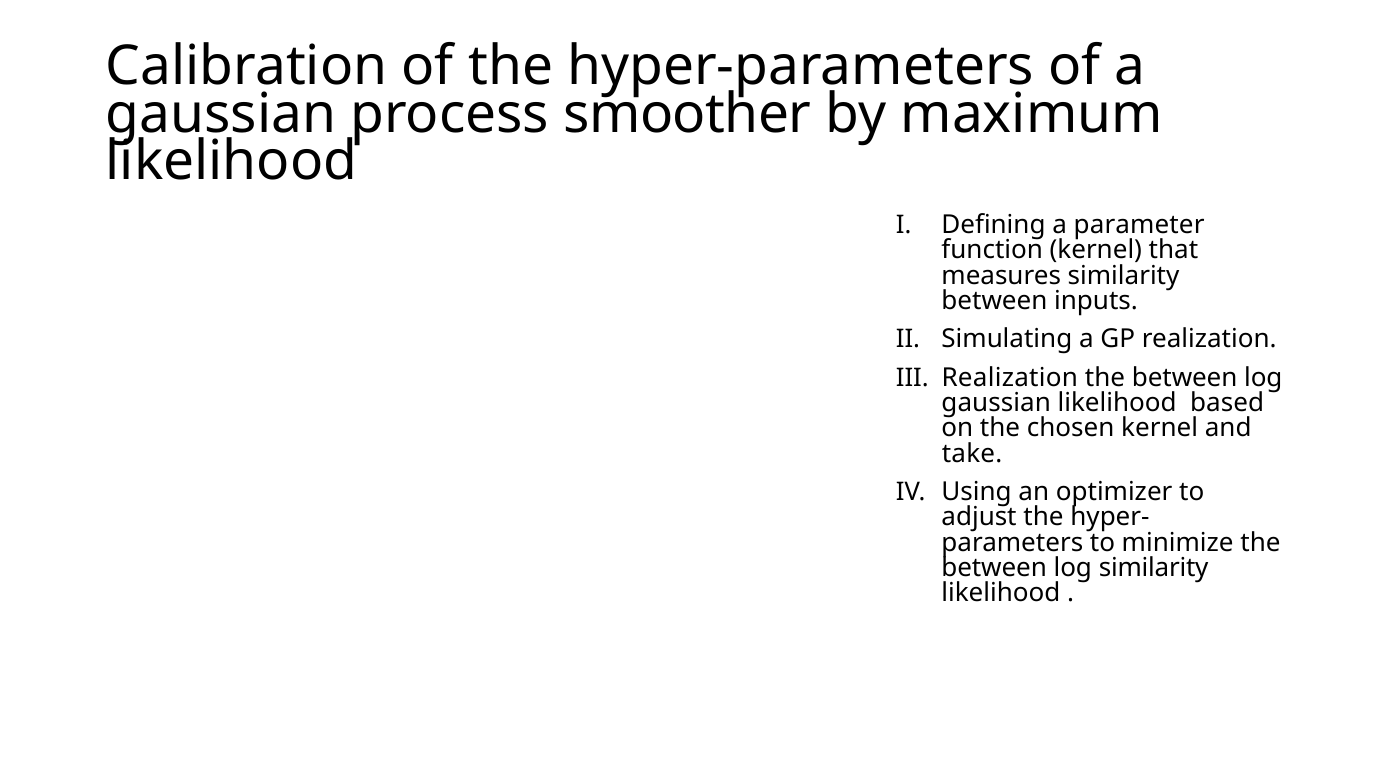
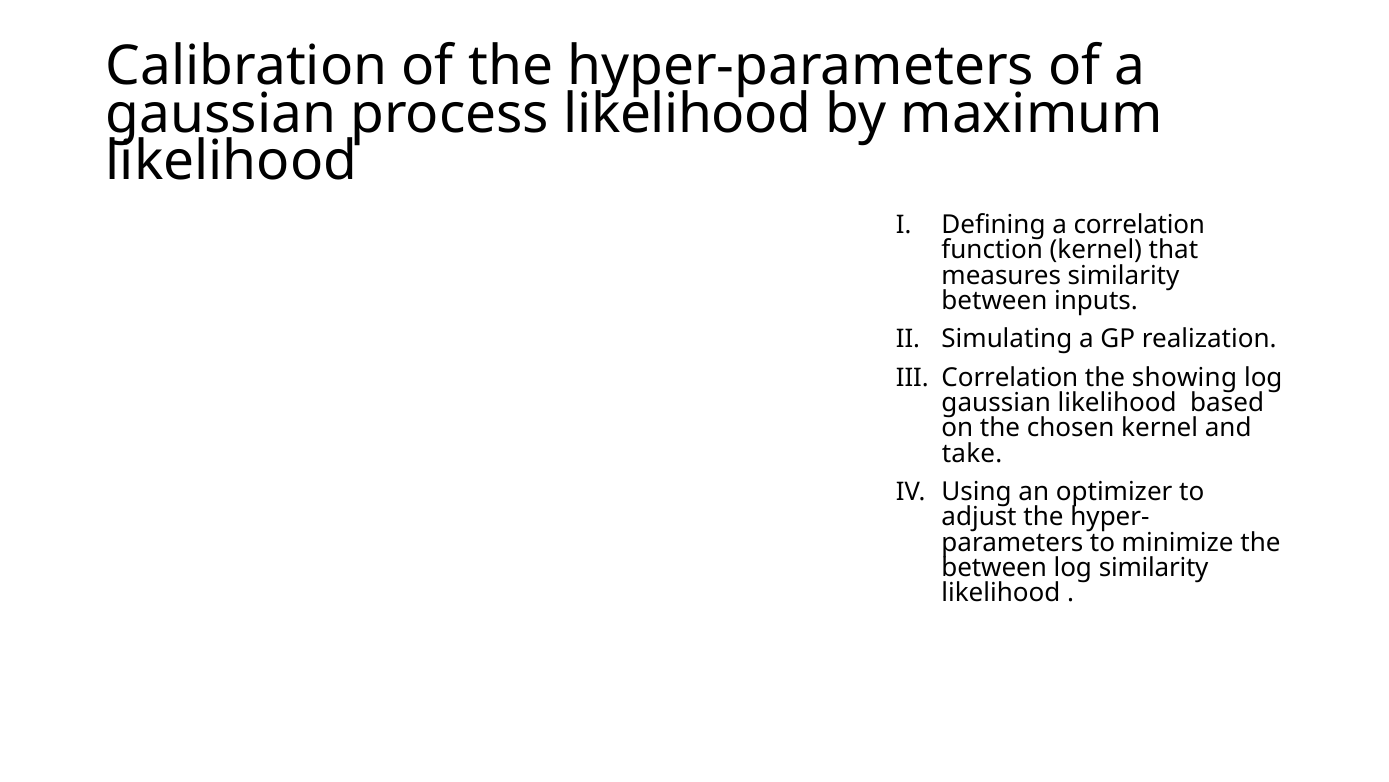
process smoother: smoother -> likelihood
a parameter: parameter -> correlation
Realization at (1010, 377): Realization -> Correlation
between at (1185, 377): between -> showing
